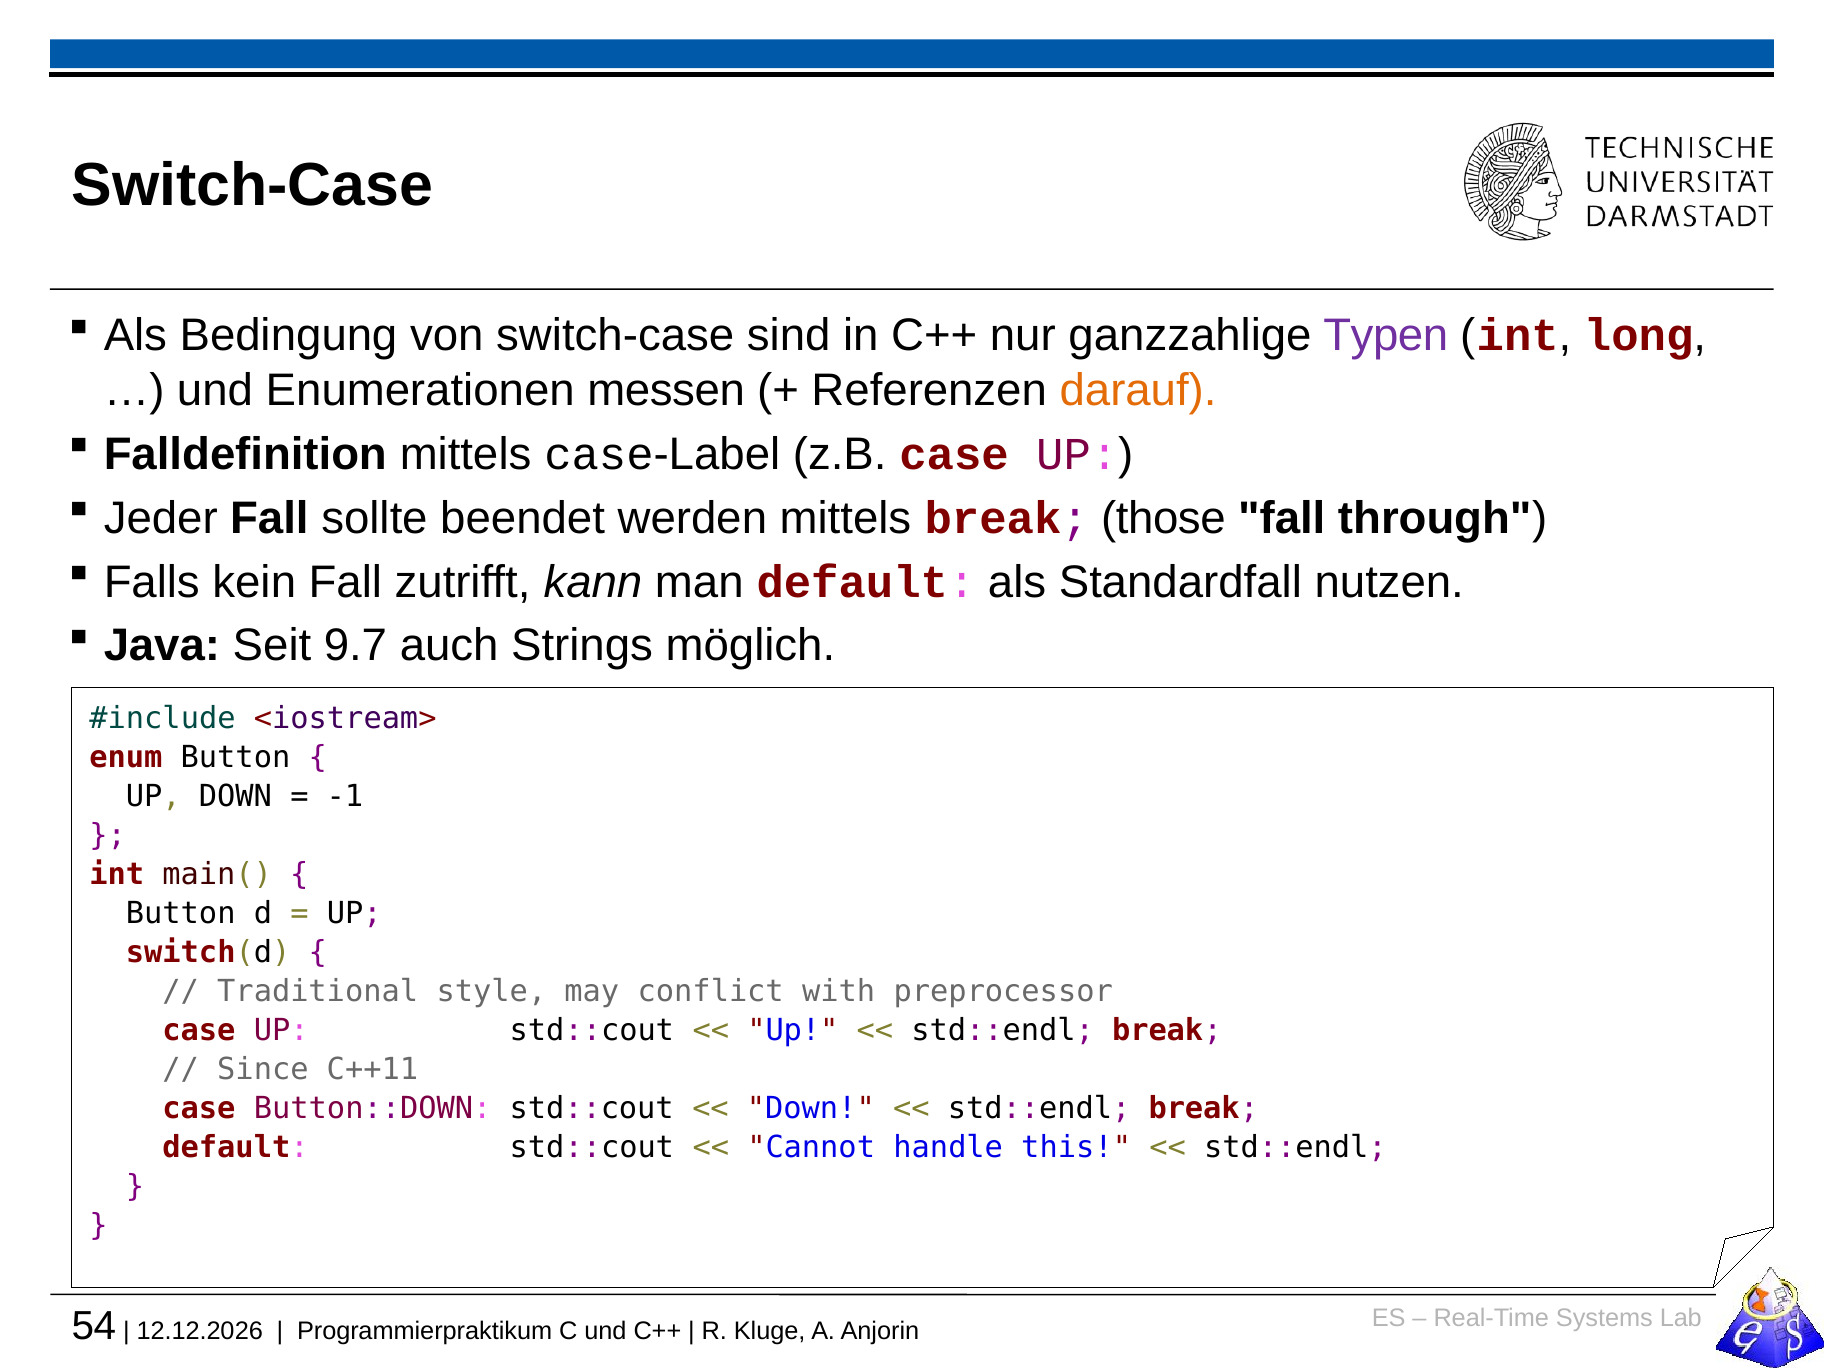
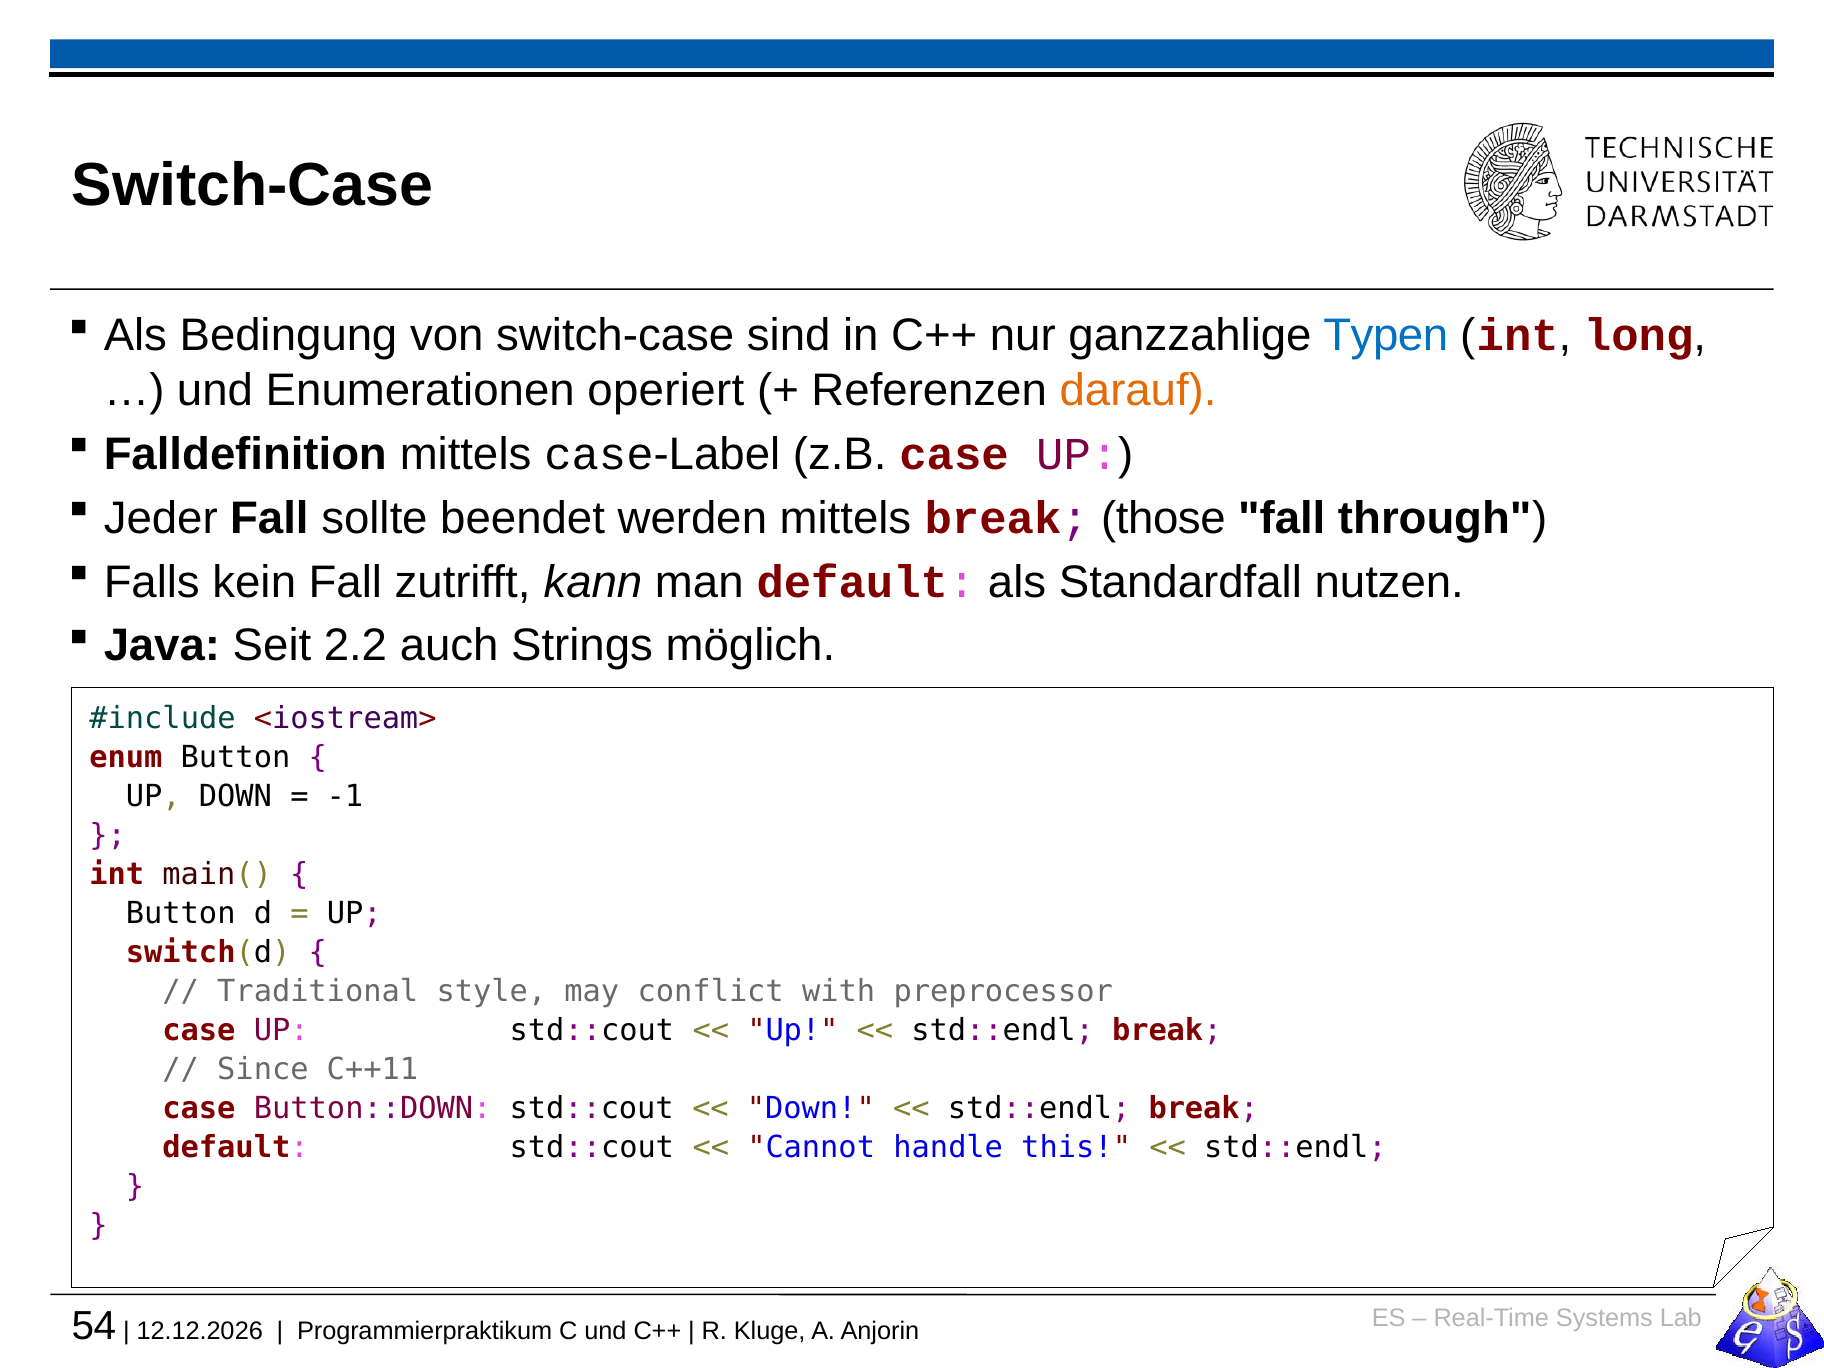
Typen colour: purple -> blue
messen: messen -> operiert
9.7: 9.7 -> 2.2
